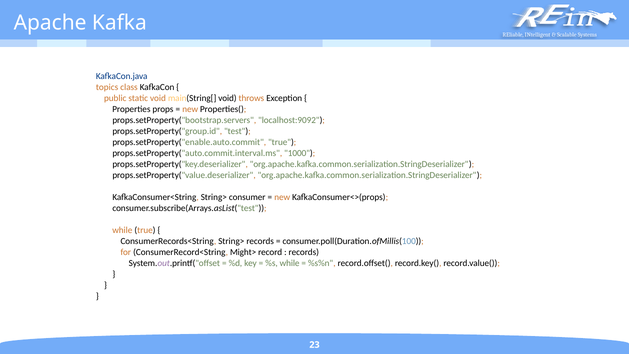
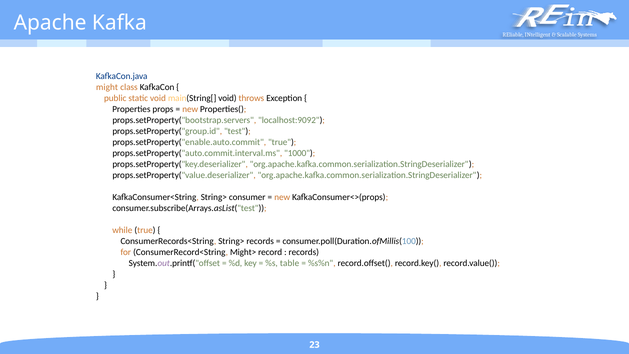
topics: topics -> might
%s while: while -> table
